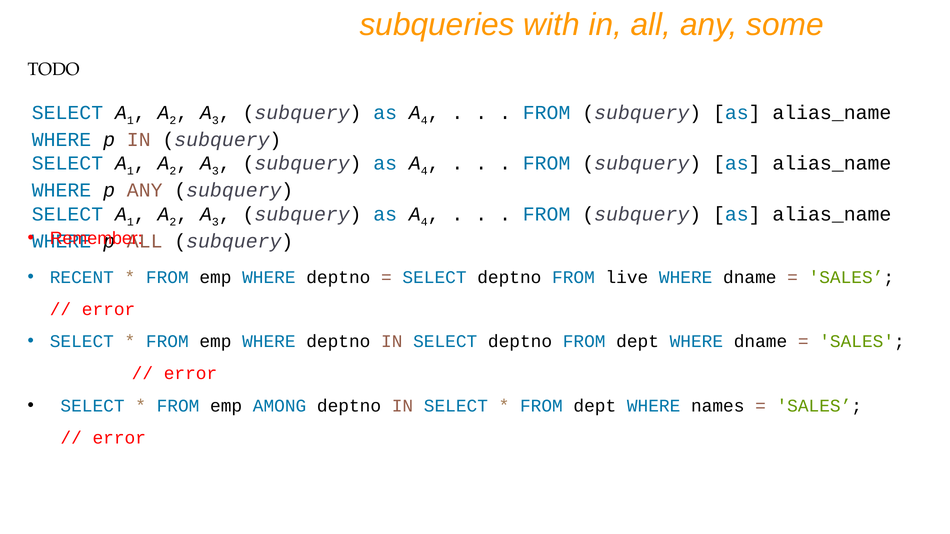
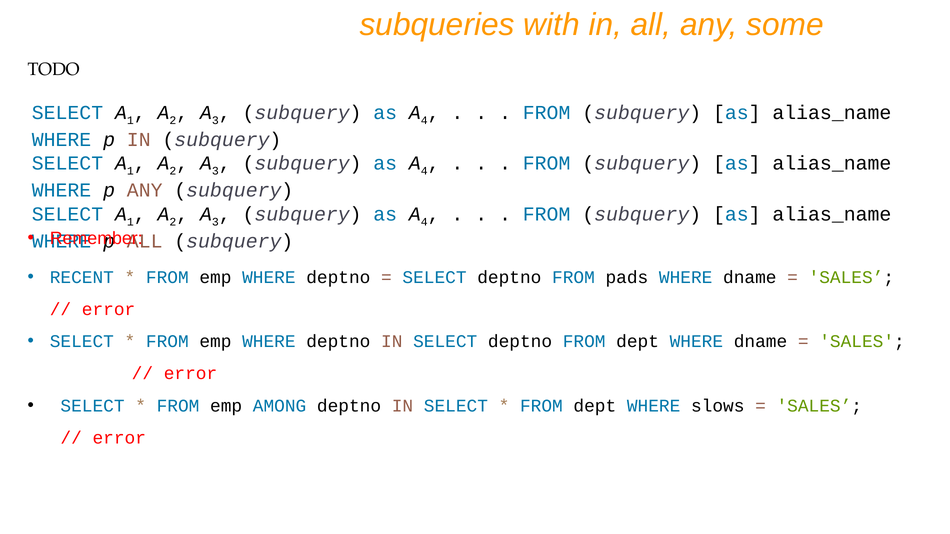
live: live -> pads
names: names -> slows
